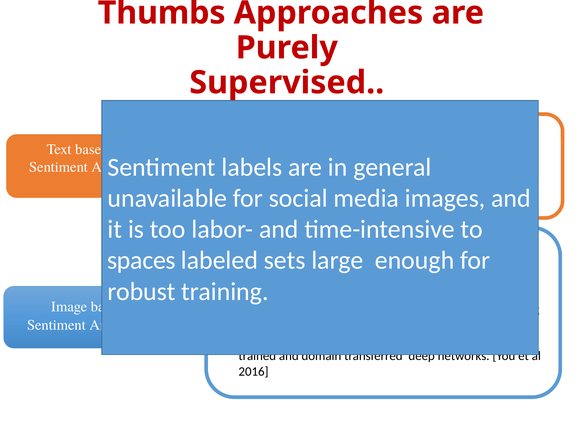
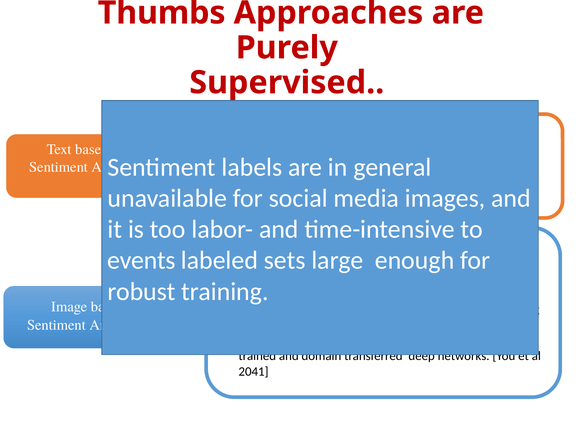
spaces at (141, 261): spaces -> events
2016: 2016 -> 2041
